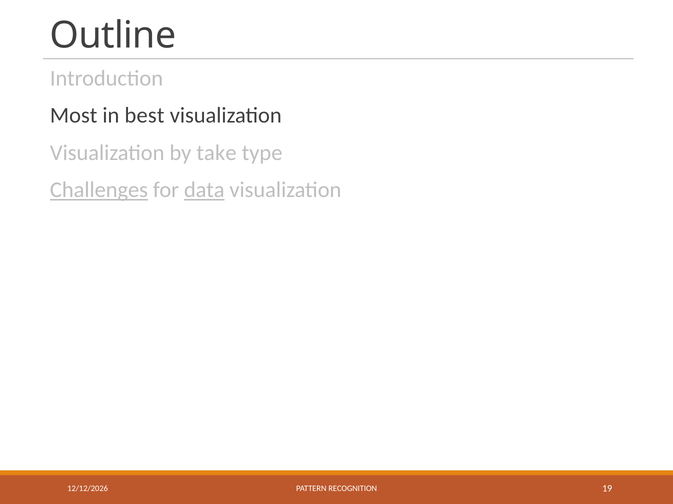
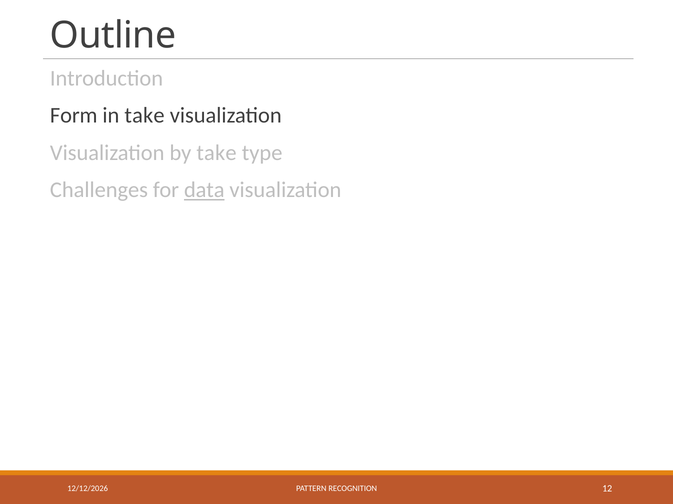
Most: Most -> Form
in best: best -> take
Challenges underline: present -> none
19: 19 -> 12
